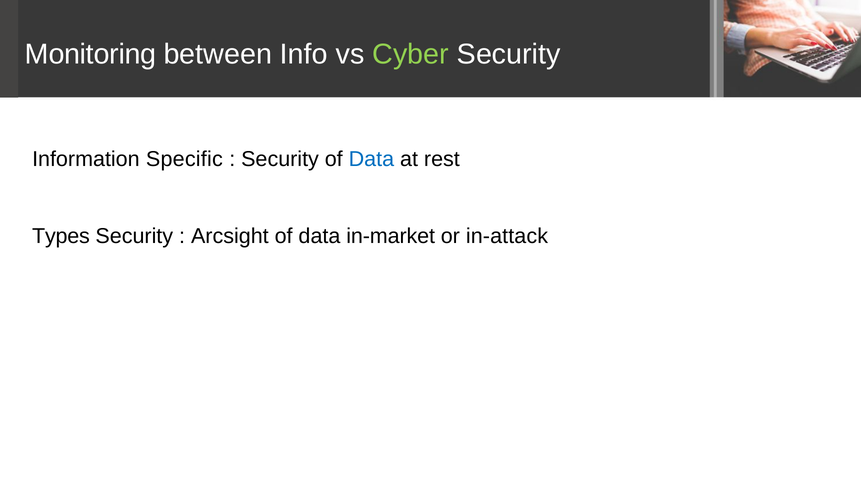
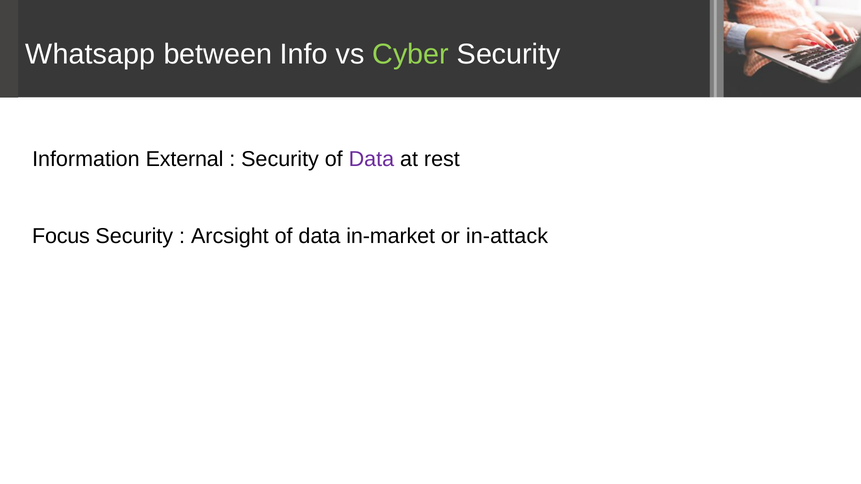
Monitoring: Monitoring -> Whatsapp
Specific: Specific -> External
Data at (371, 159) colour: blue -> purple
Types: Types -> Focus
